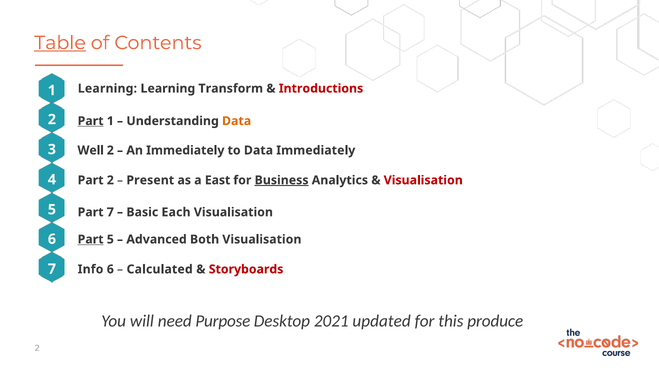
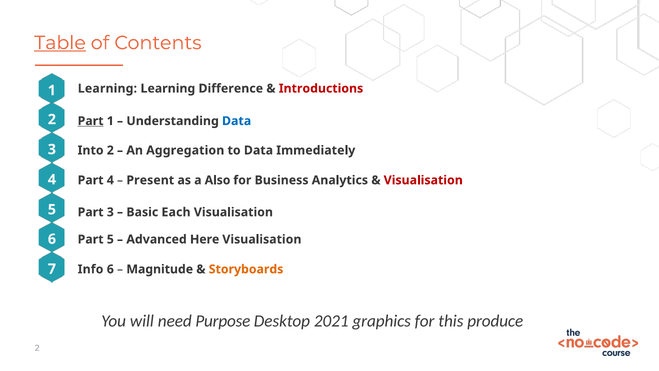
Transform: Transform -> Difference
Data at (237, 121) colour: orange -> blue
Well: Well -> Into
An Immediately: Immediately -> Aggregation
Part 2: 2 -> 4
East: East -> Also
Business underline: present -> none
Part 7: 7 -> 3
Part at (91, 239) underline: present -> none
Both: Both -> Here
Calculated: Calculated -> Magnitude
Storyboards colour: red -> orange
updated: updated -> graphics
